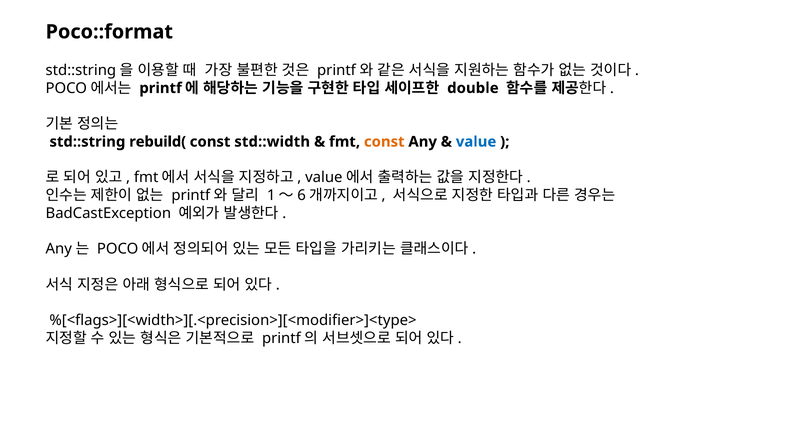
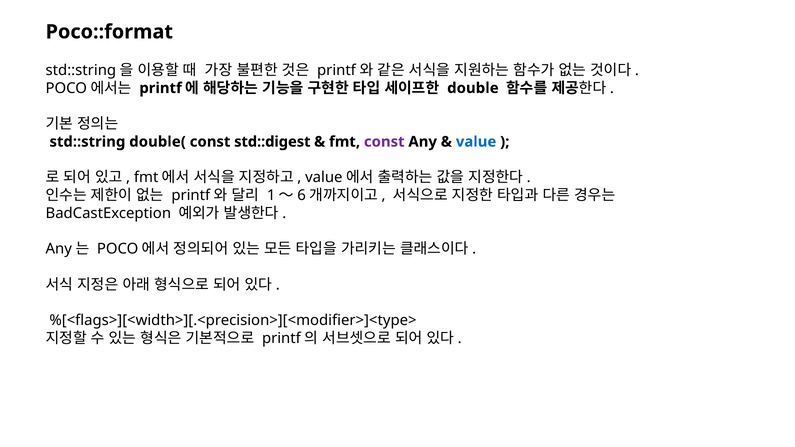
rebuild(: rebuild( -> double(
std::width: std::width -> std::digest
const at (384, 142) colour: orange -> purple
